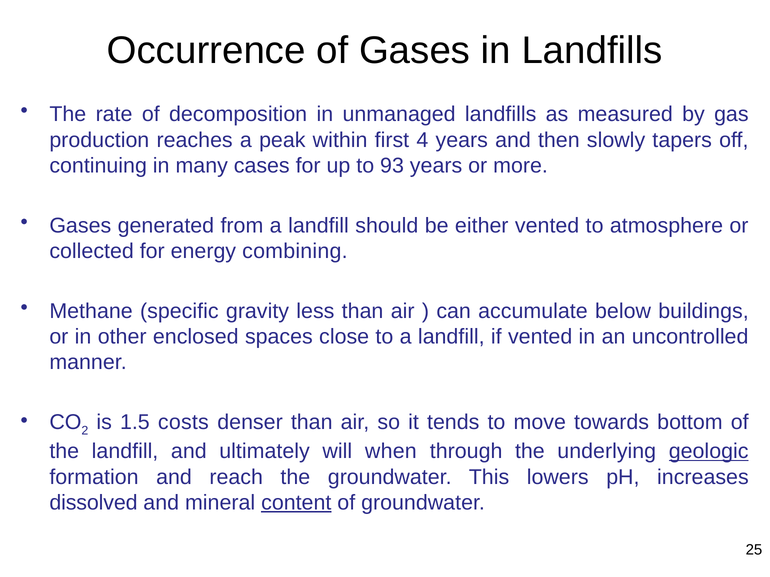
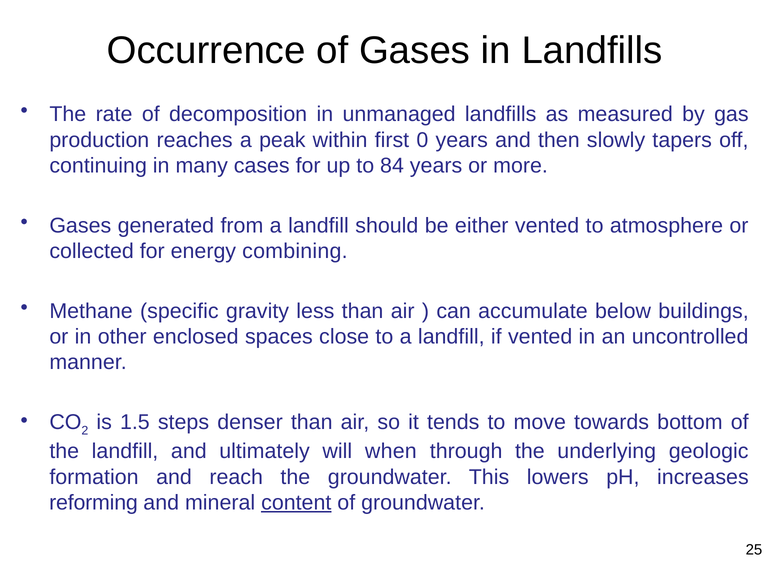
4: 4 -> 0
93: 93 -> 84
costs: costs -> steps
geologic underline: present -> none
dissolved: dissolved -> reforming
